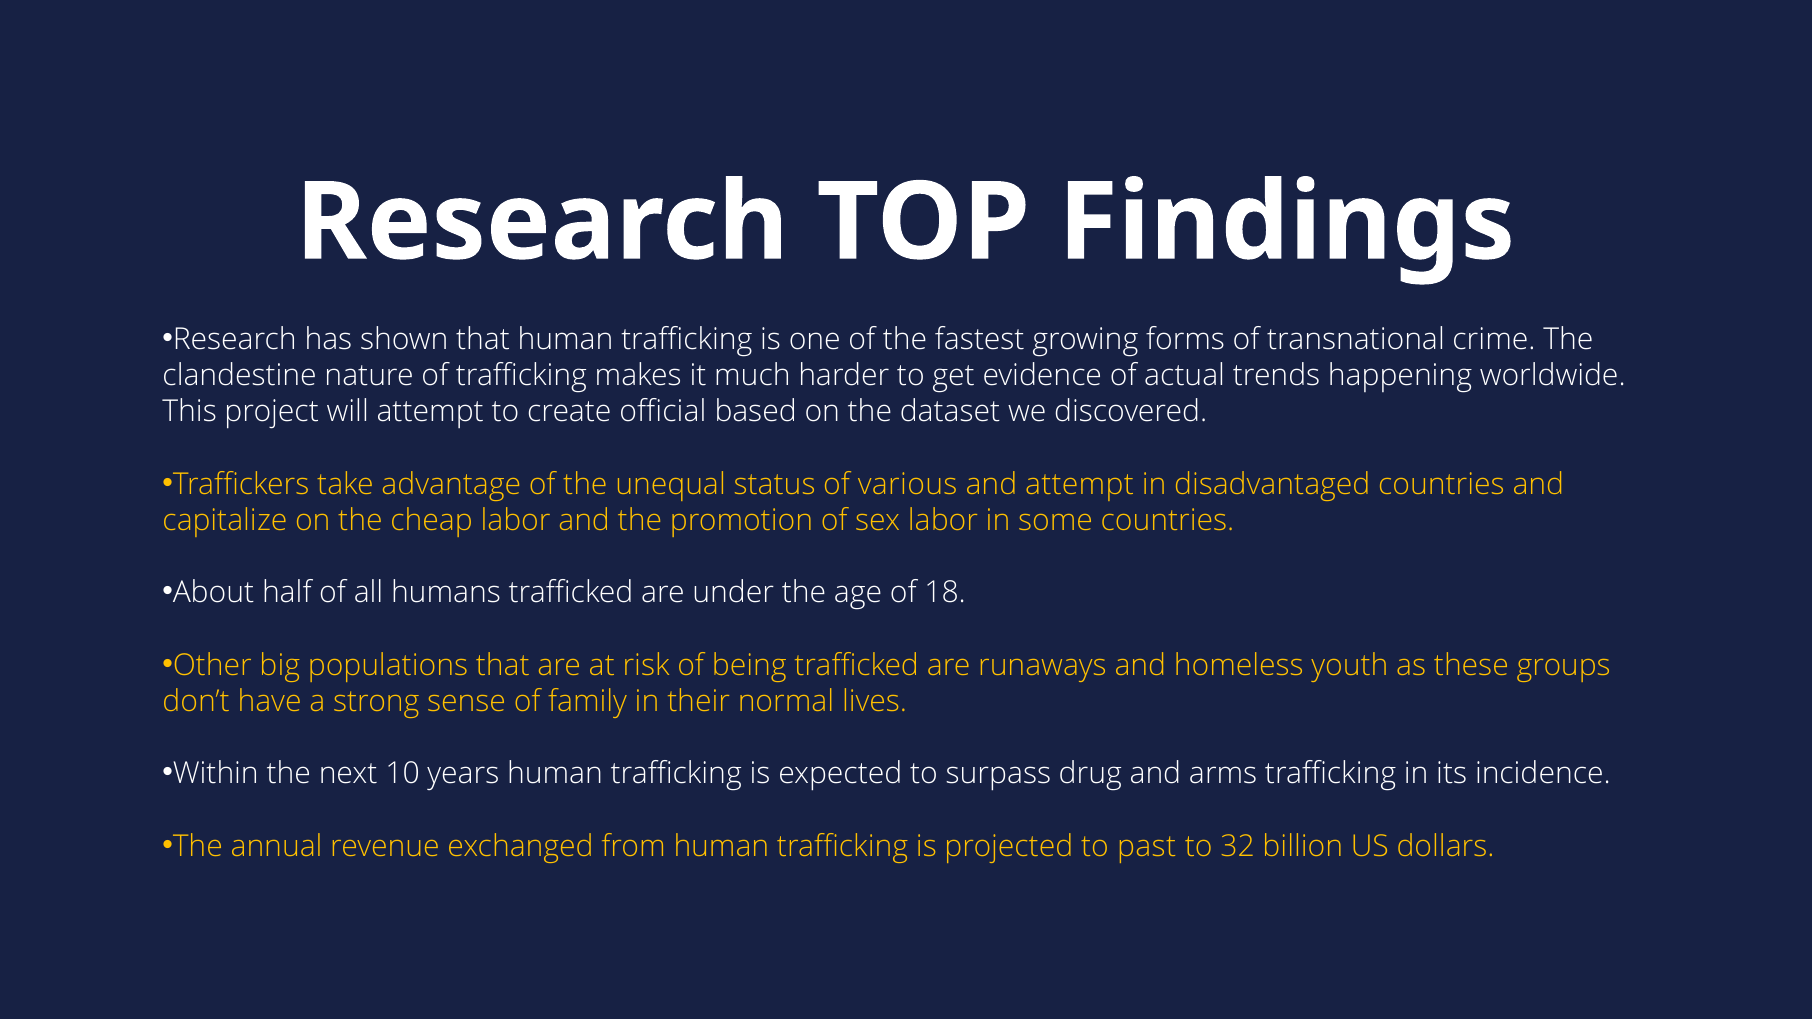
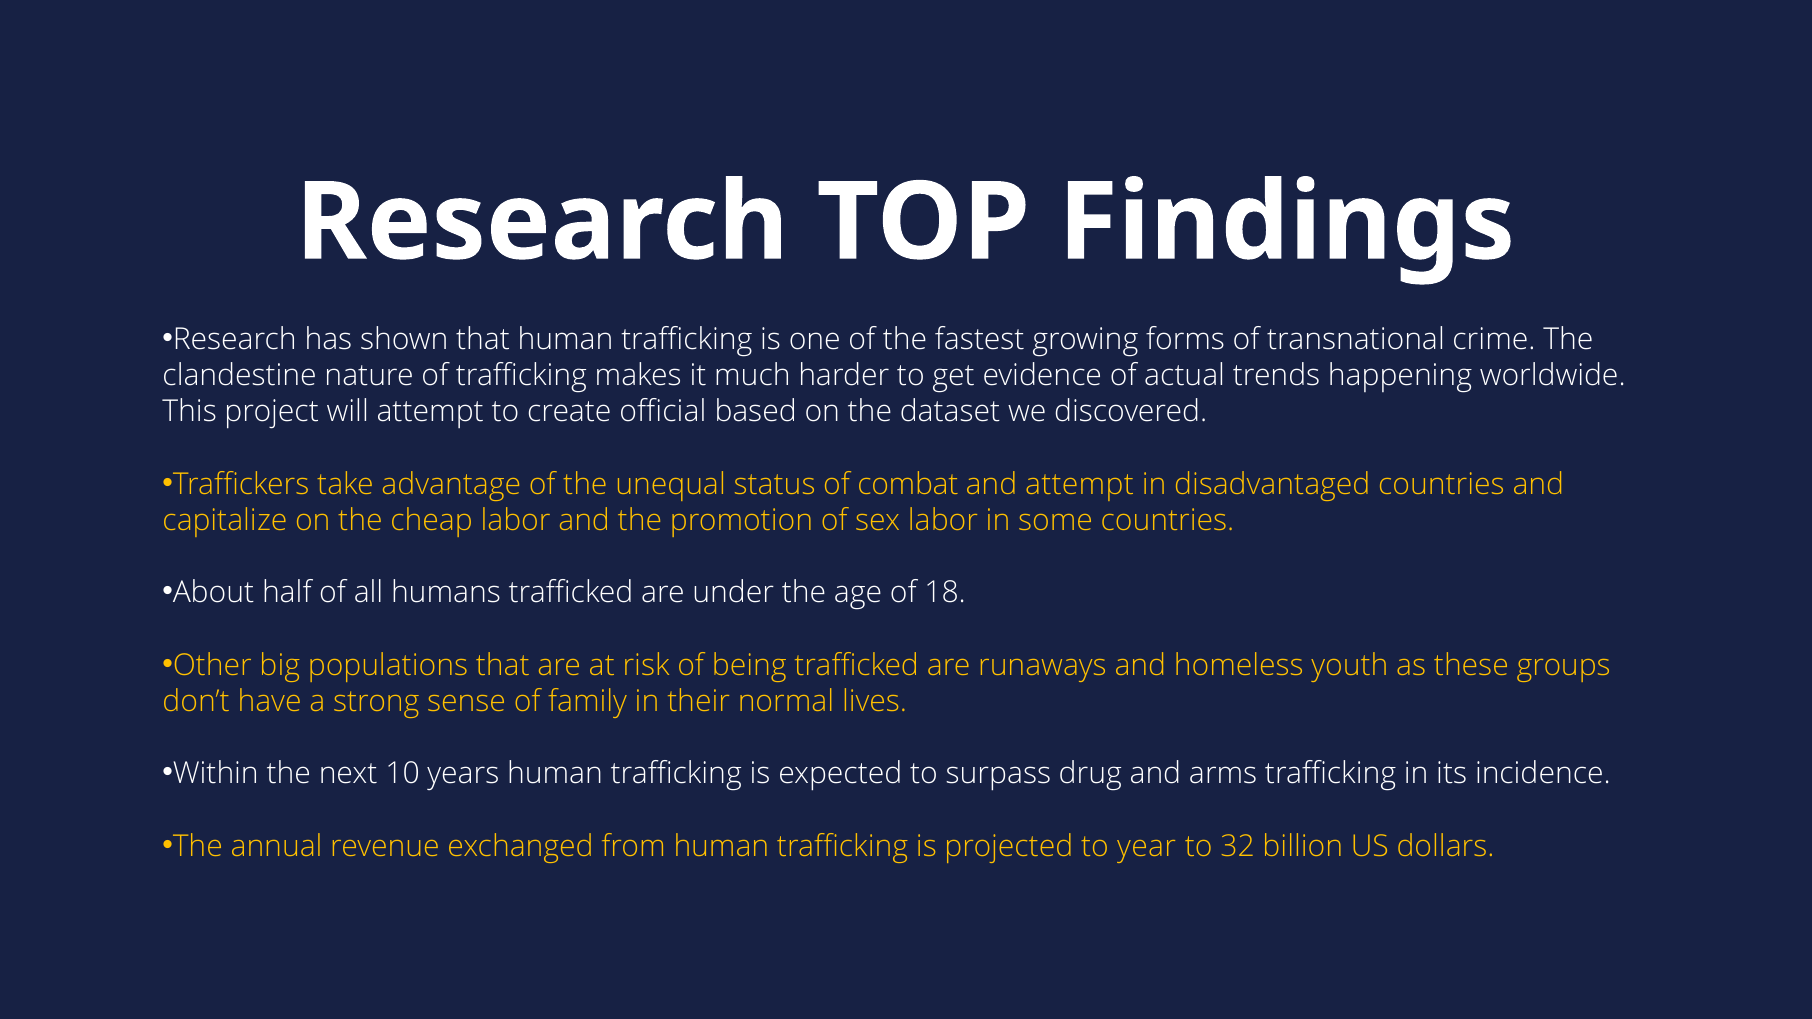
various: various -> combat
past: past -> year
